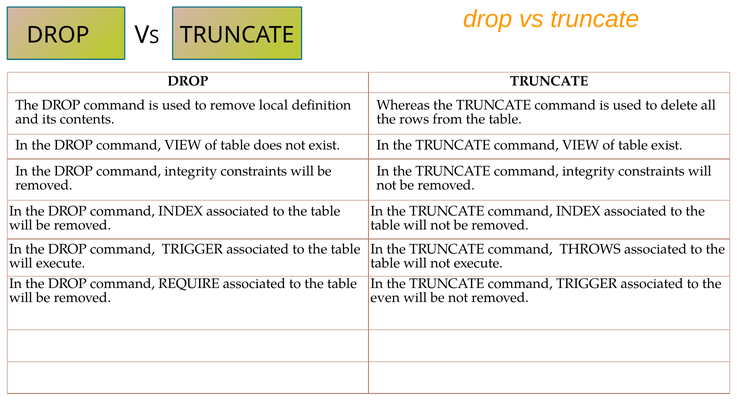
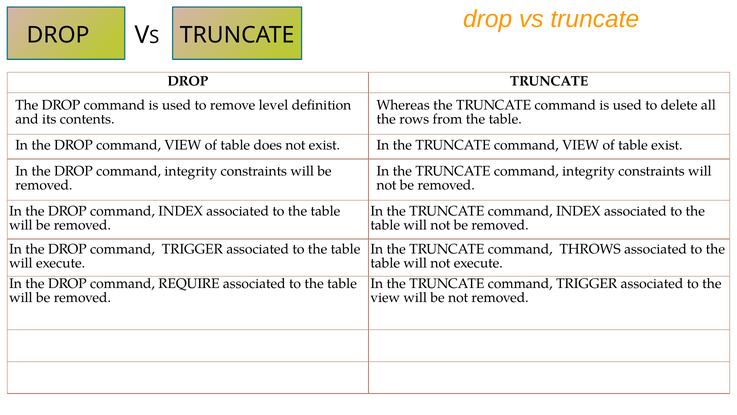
local: local -> level
even at (385, 297): even -> view
